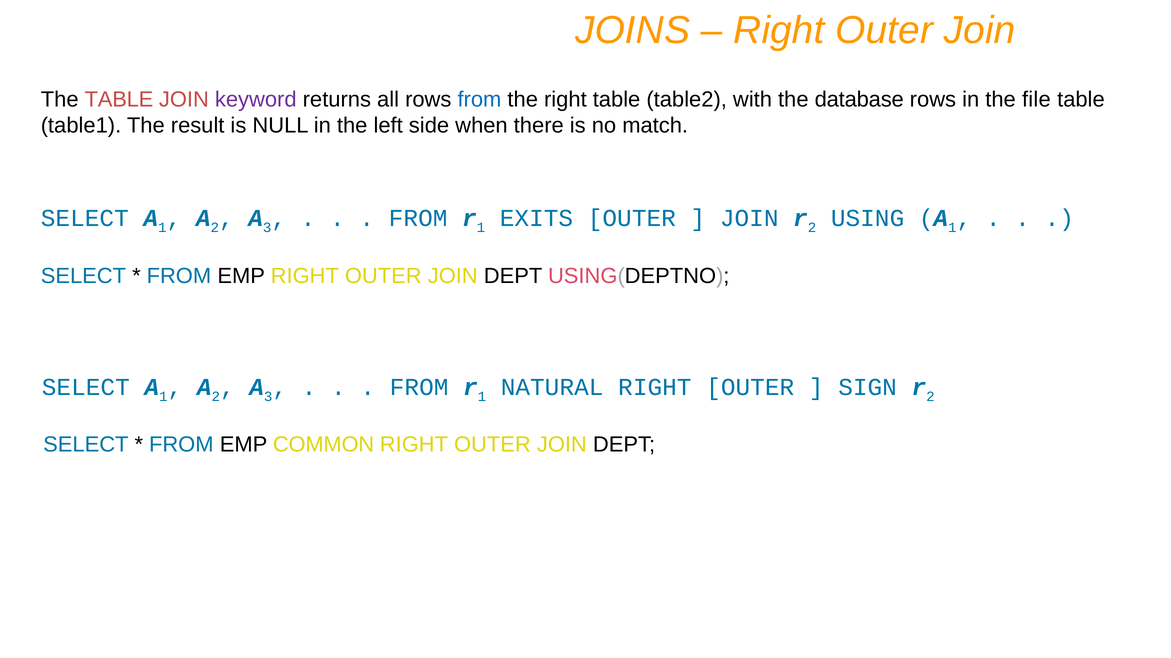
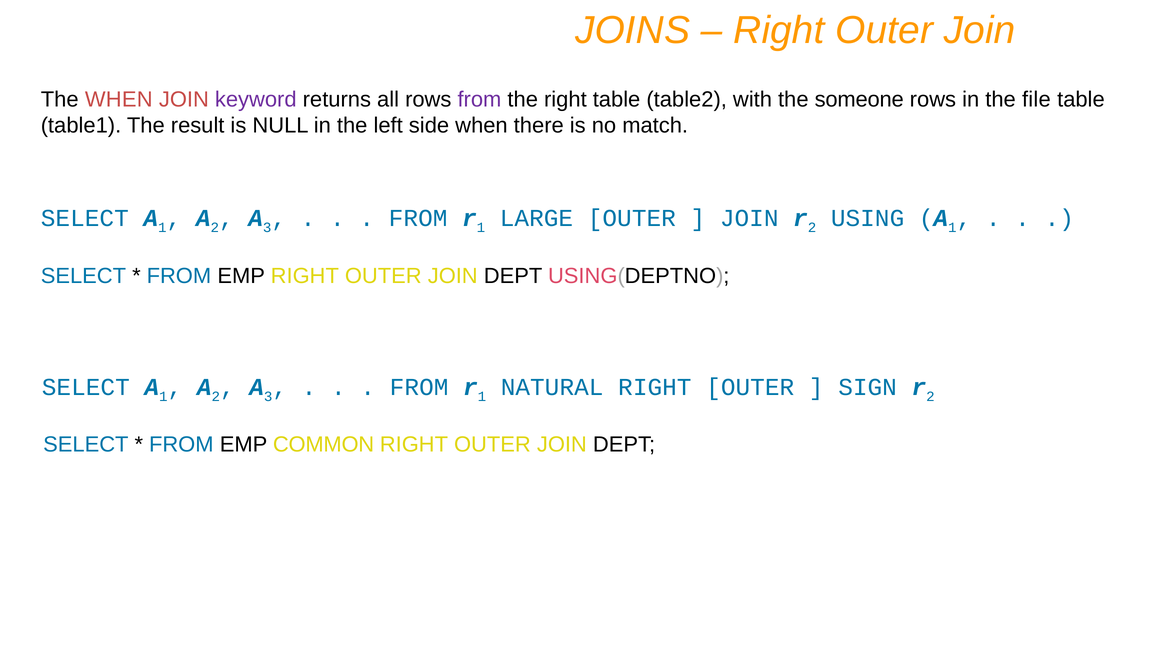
The TABLE: TABLE -> WHEN
from at (479, 99) colour: blue -> purple
database: database -> someone
EXITS: EXITS -> LARGE
